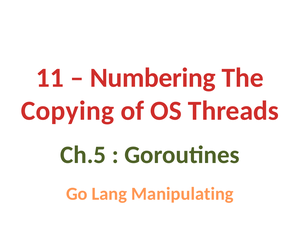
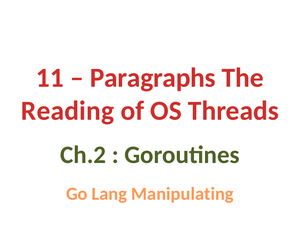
Numbering: Numbering -> Paragraphs
Copying: Copying -> Reading
Ch.5: Ch.5 -> Ch.2
